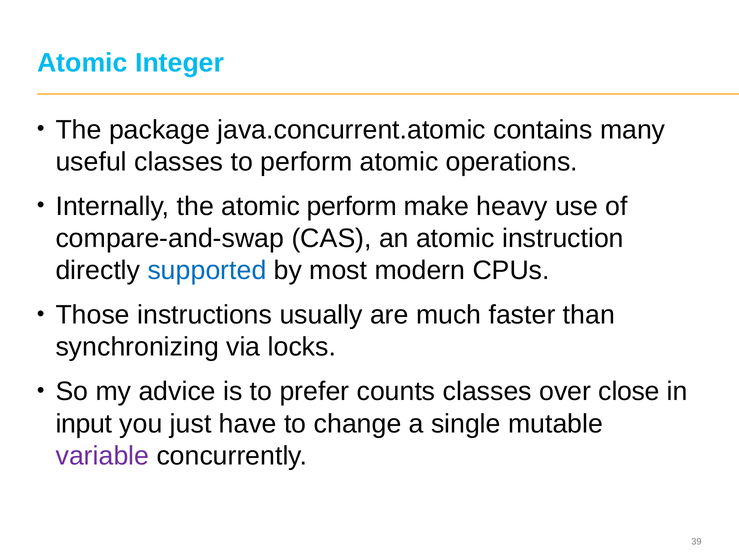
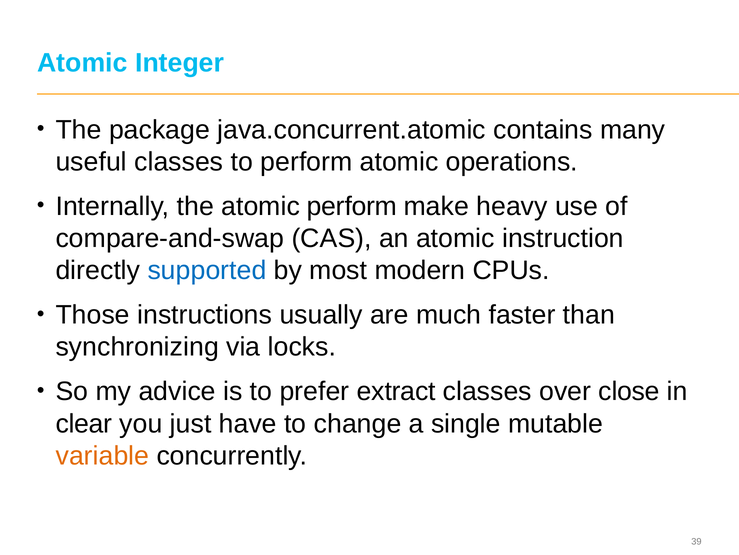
counts: counts -> extract
input: input -> clear
variable colour: purple -> orange
